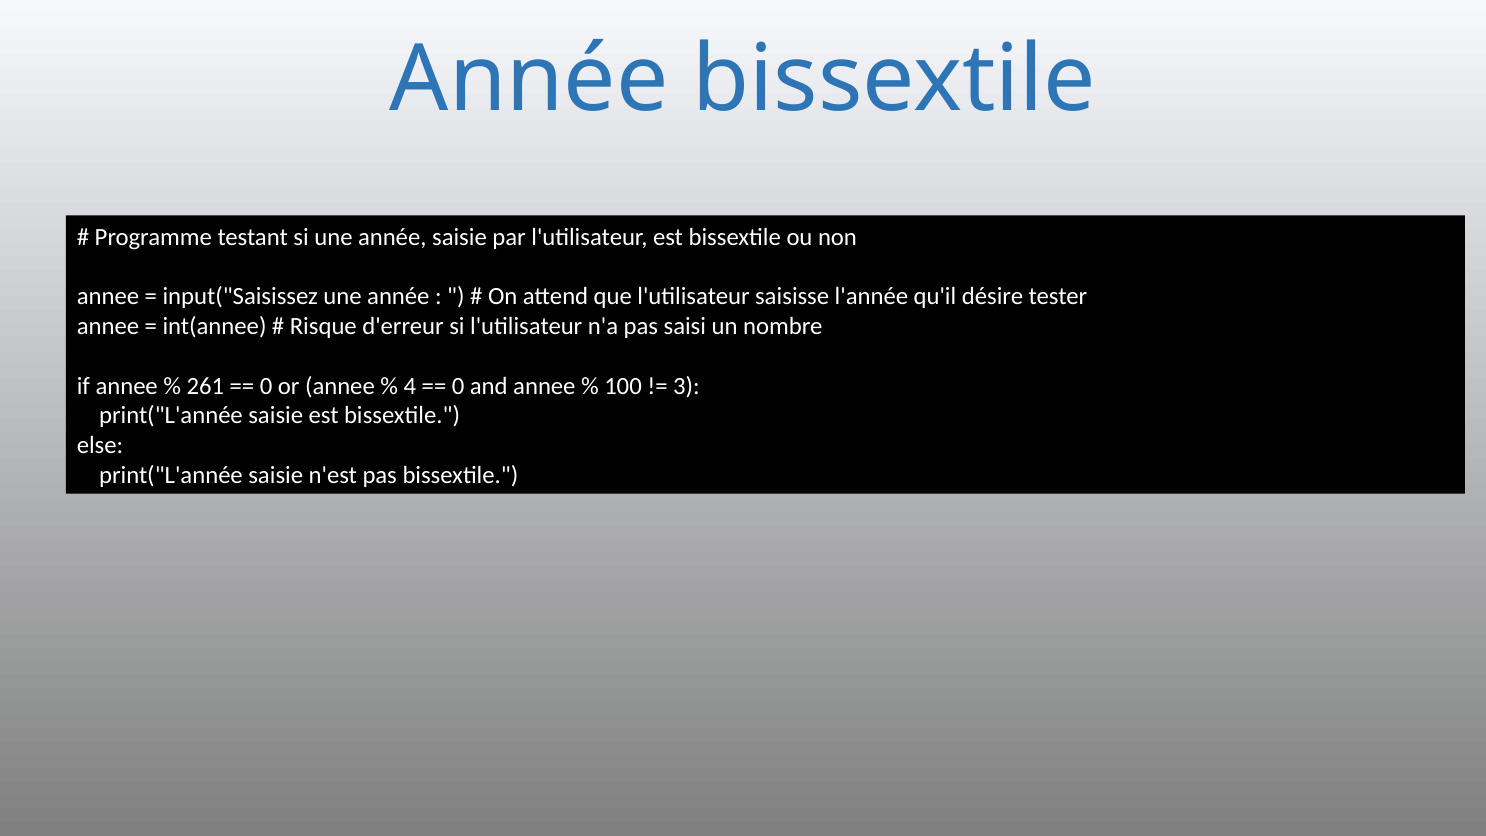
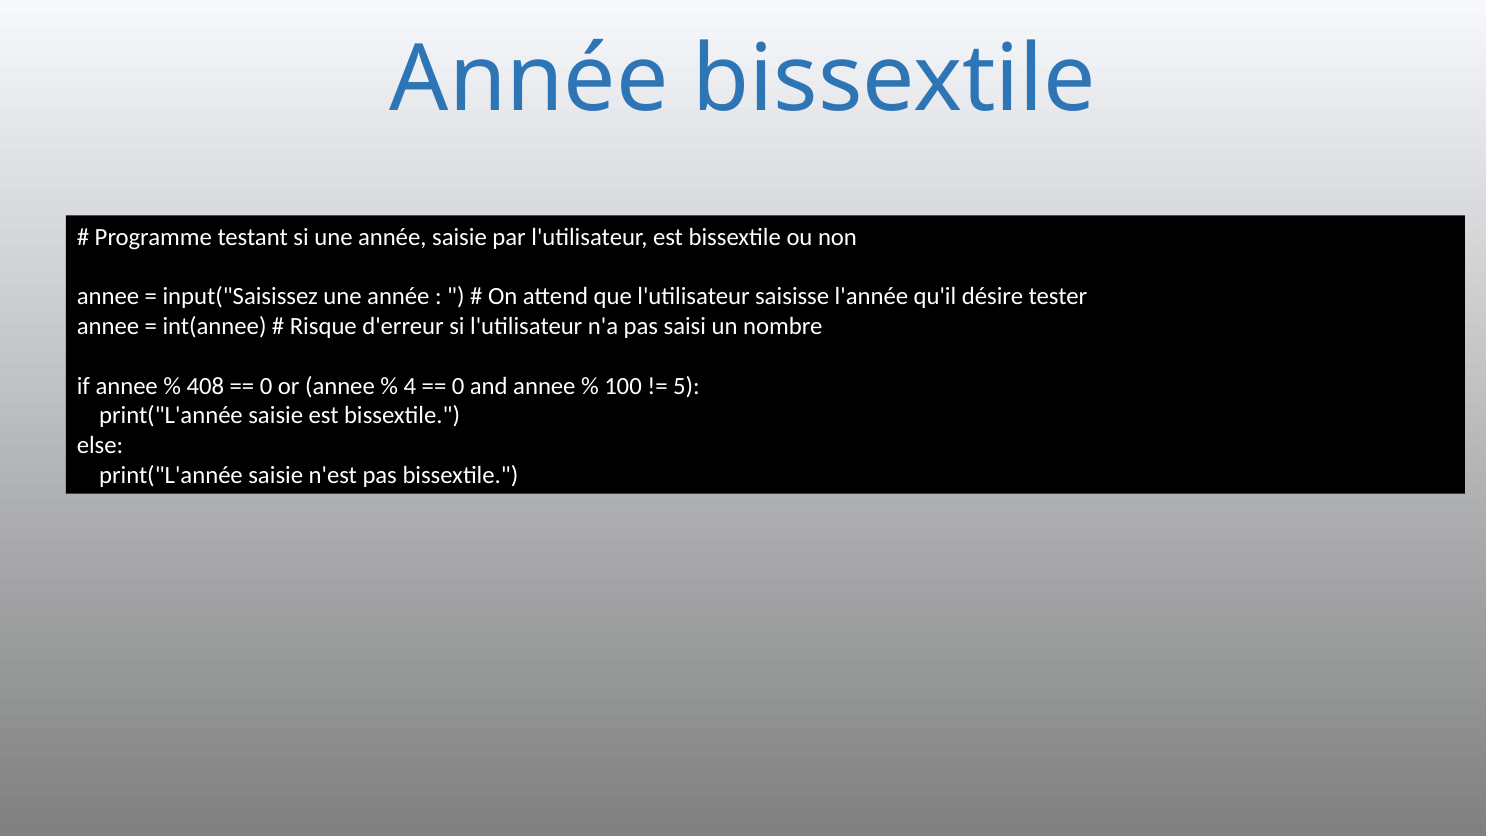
261: 261 -> 408
3: 3 -> 5
